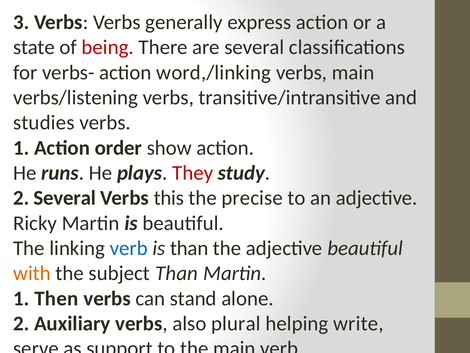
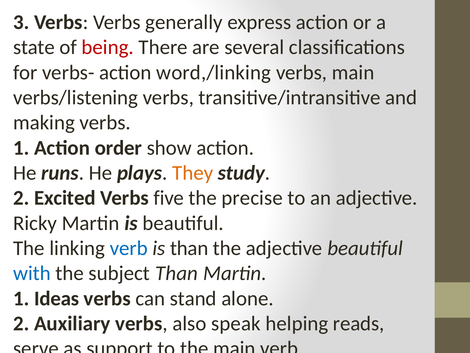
studies: studies -> making
They colour: red -> orange
2 Several: Several -> Excited
this: this -> five
with colour: orange -> blue
Then: Then -> Ideas
plural: plural -> speak
write: write -> reads
